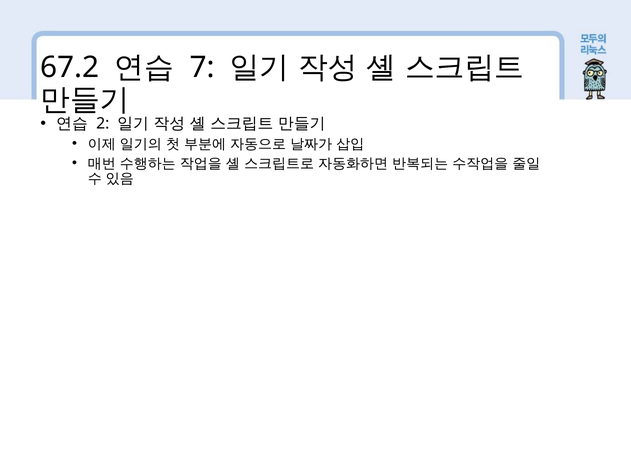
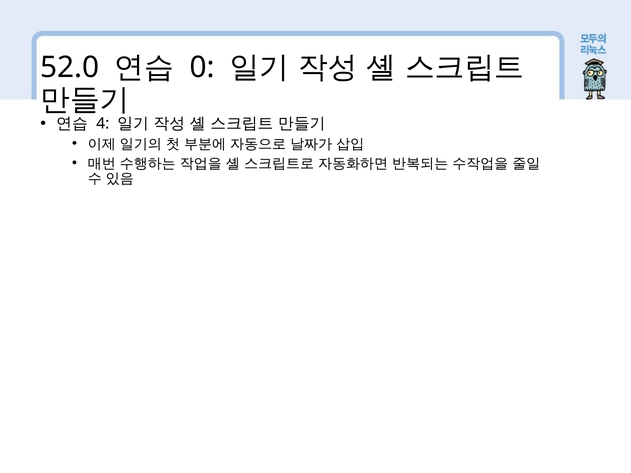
67.2: 67.2 -> 52.0
7: 7 -> 0
2: 2 -> 4
